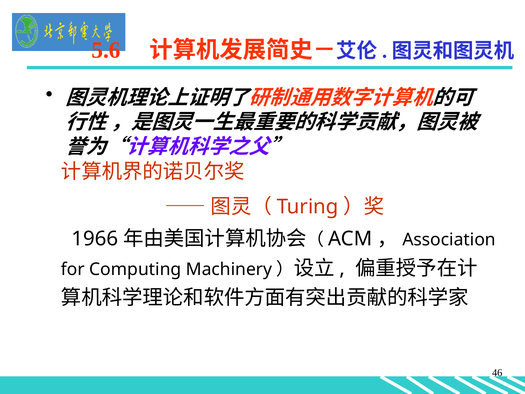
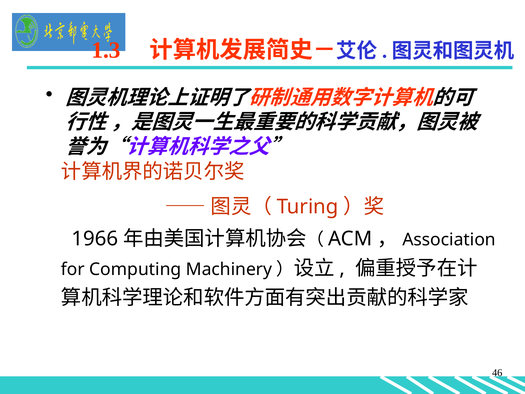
5.6: 5.6 -> 1.3
